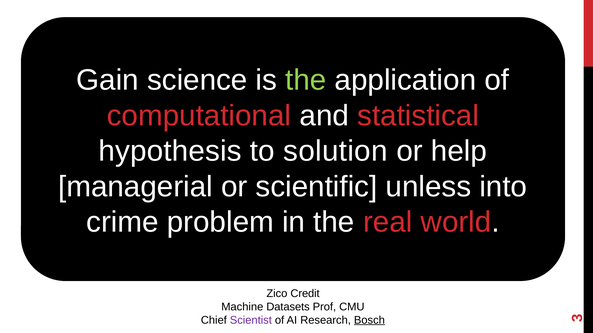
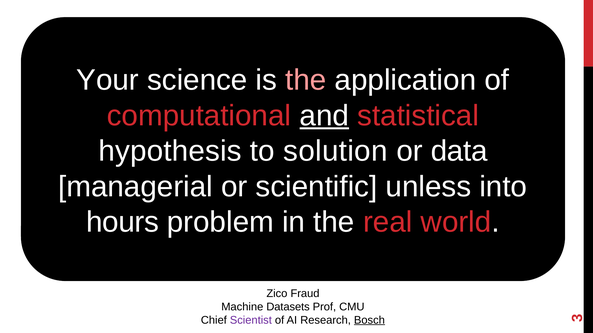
Gain: Gain -> Your
the at (306, 80) colour: light green -> pink
and underline: none -> present
help: help -> data
crime: crime -> hours
Credit: Credit -> Fraud
